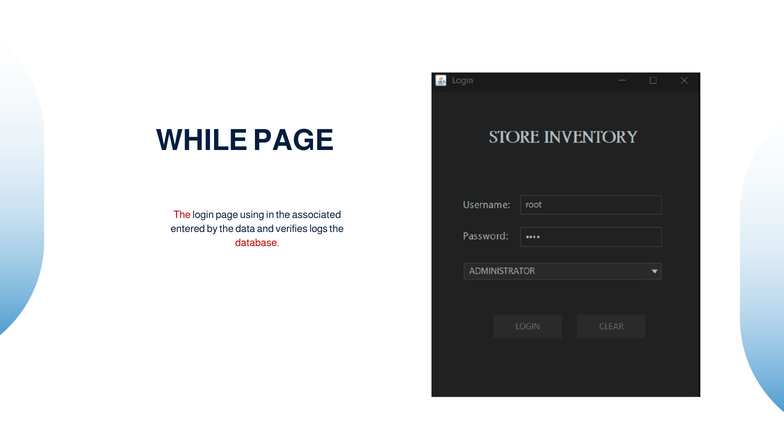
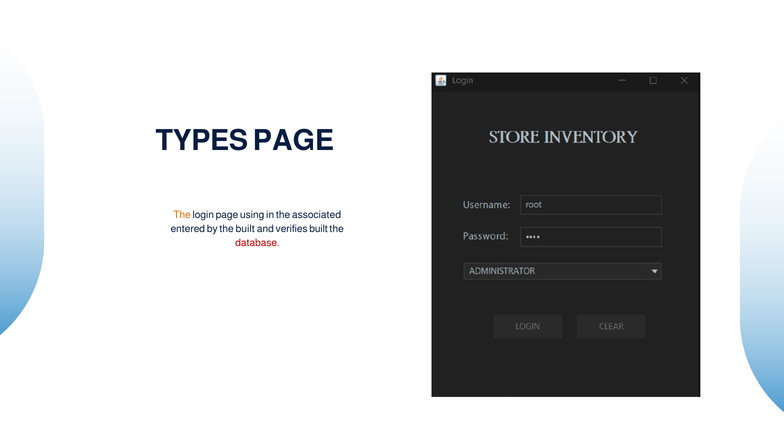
WHILE: WHILE -> TYPES
The at (182, 215) colour: red -> orange
the data: data -> built
verifies logs: logs -> built
